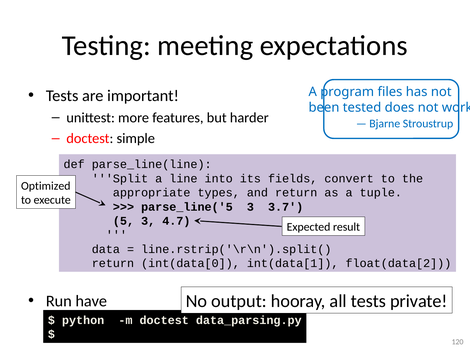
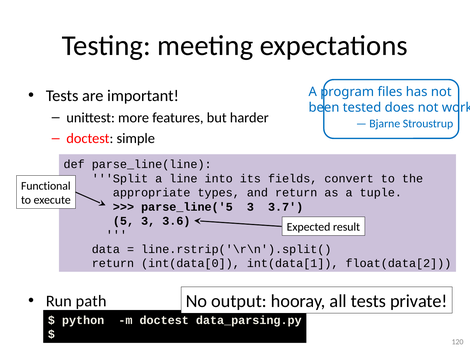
Optimized: Optimized -> Functional
4.7: 4.7 -> 3.6
have: have -> path
